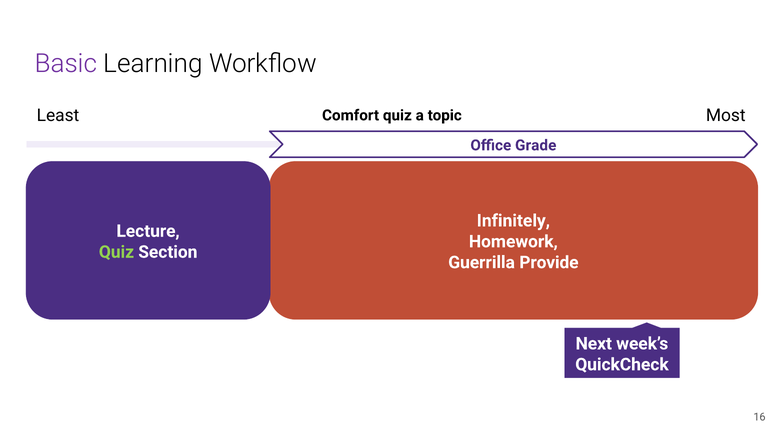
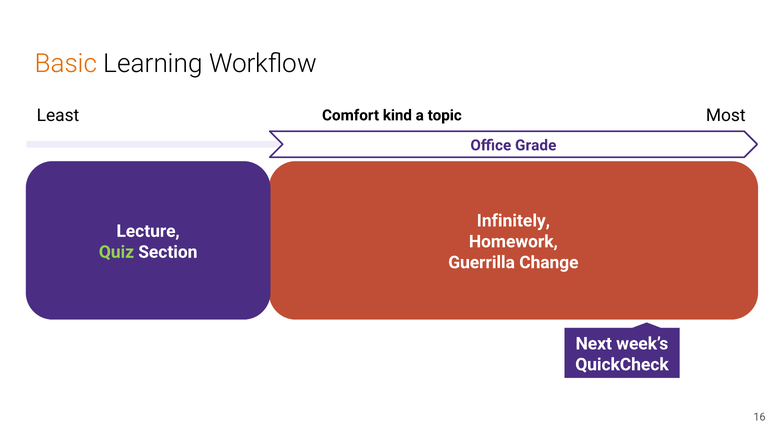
Basic colour: purple -> orange
Comfort quiz: quiz -> kind
Provide: Provide -> Change
